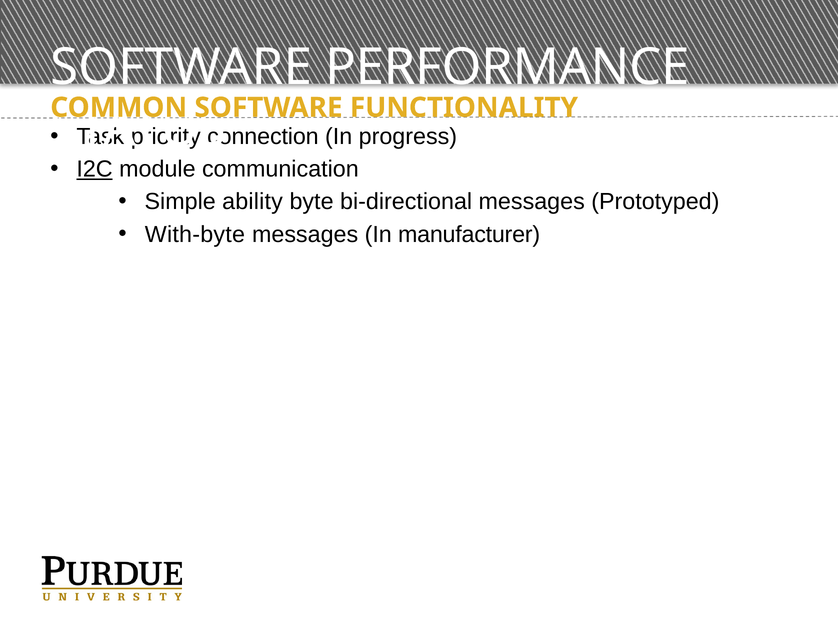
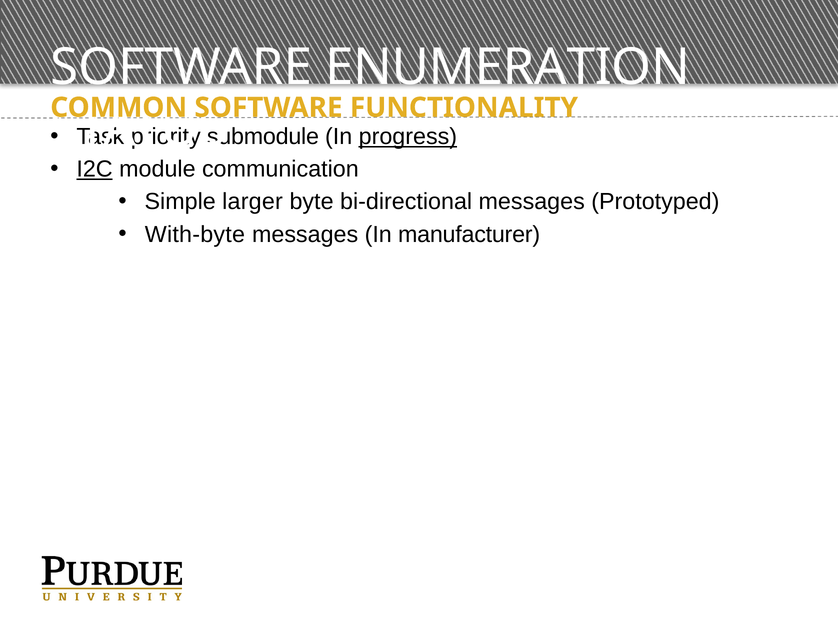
PERFORMANCE: PERFORMANCE -> ENUMERATION
connection: connection -> submodule
progress underline: none -> present
ability: ability -> larger
